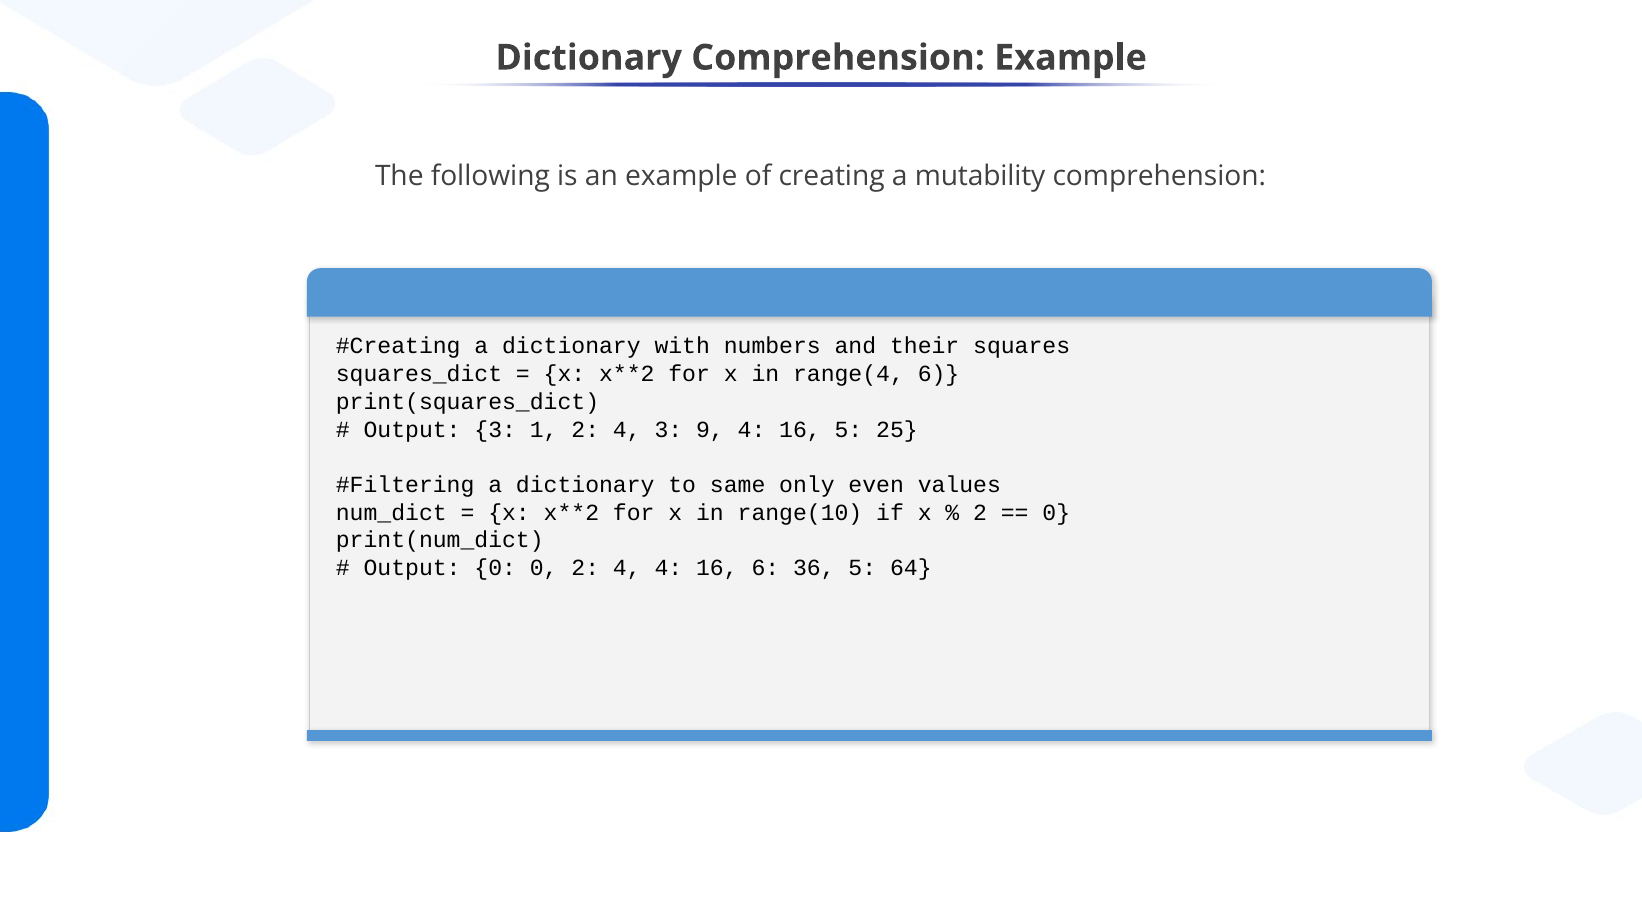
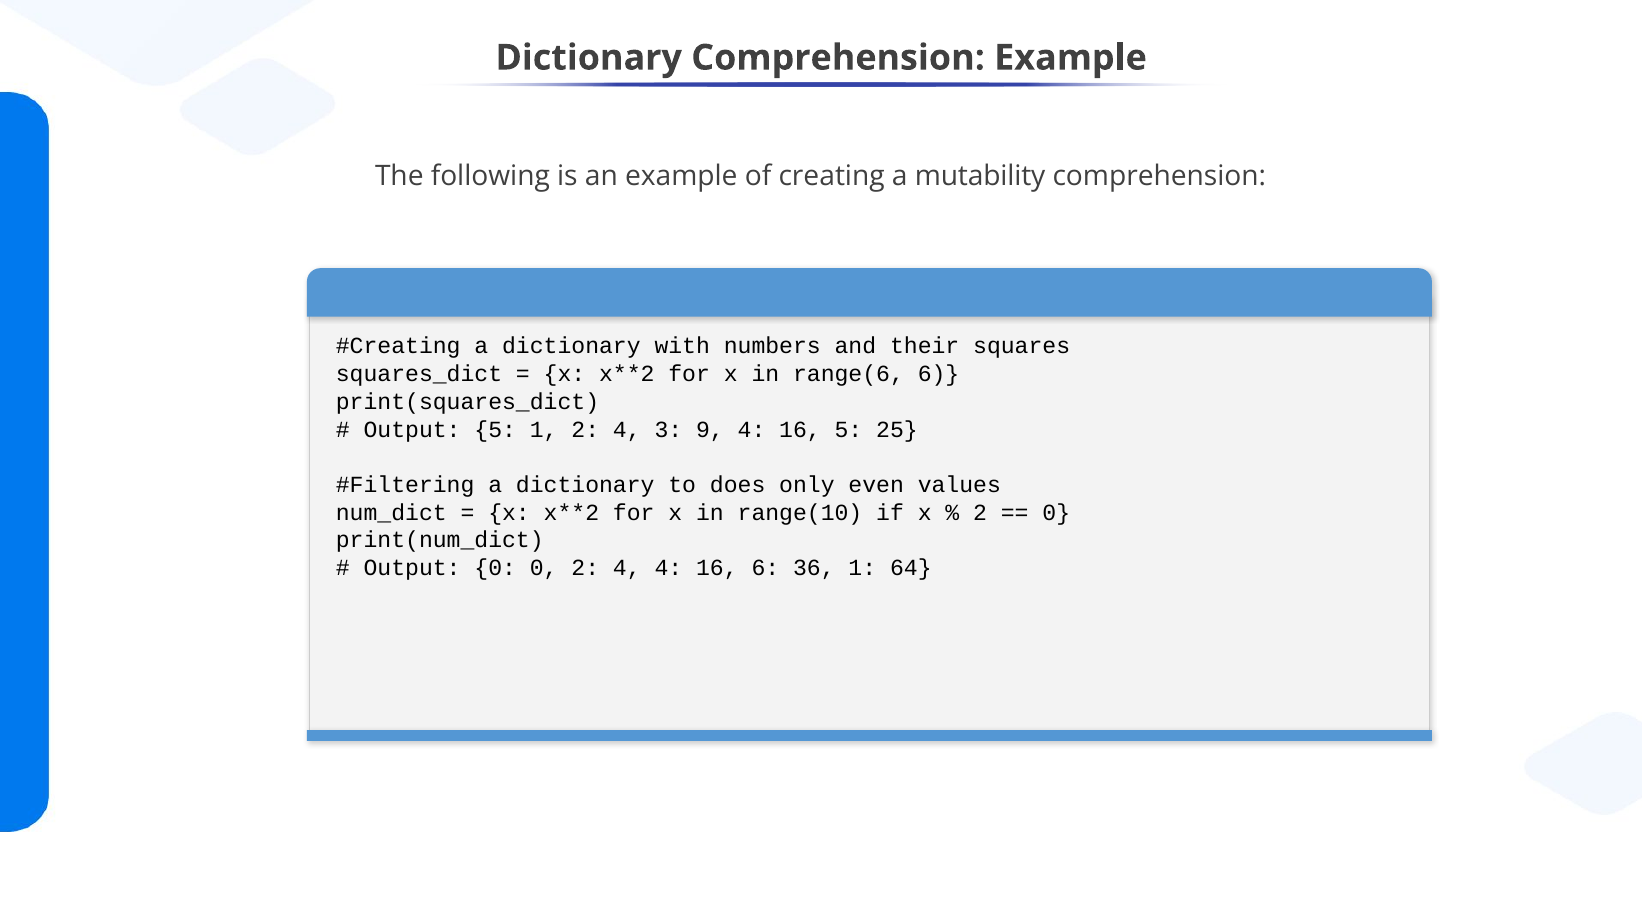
range(4: range(4 -> range(6
Output 3: 3 -> 5
same: same -> does
36 5: 5 -> 1
